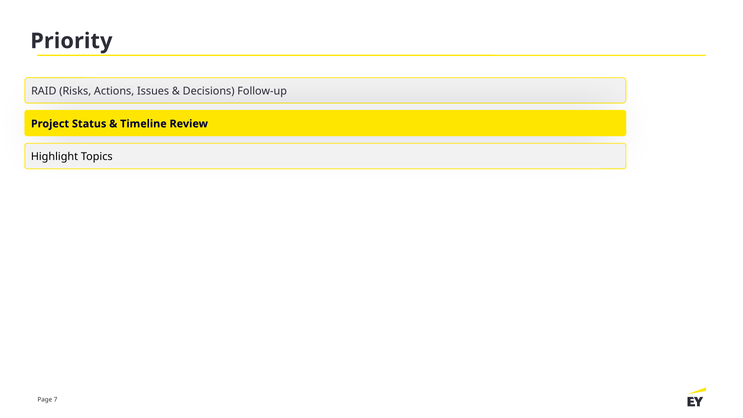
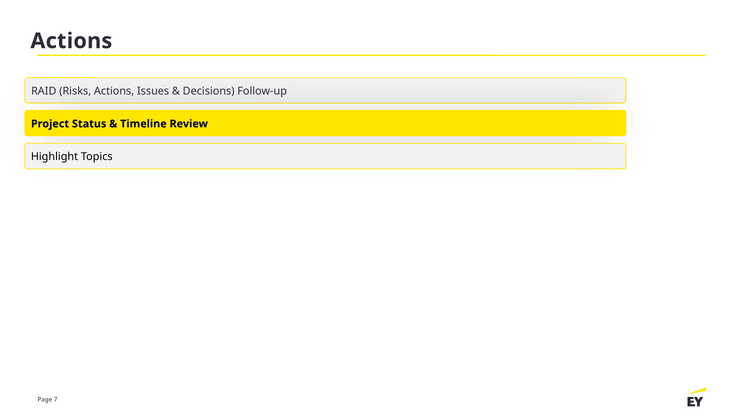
Priority at (71, 41): Priority -> Actions
